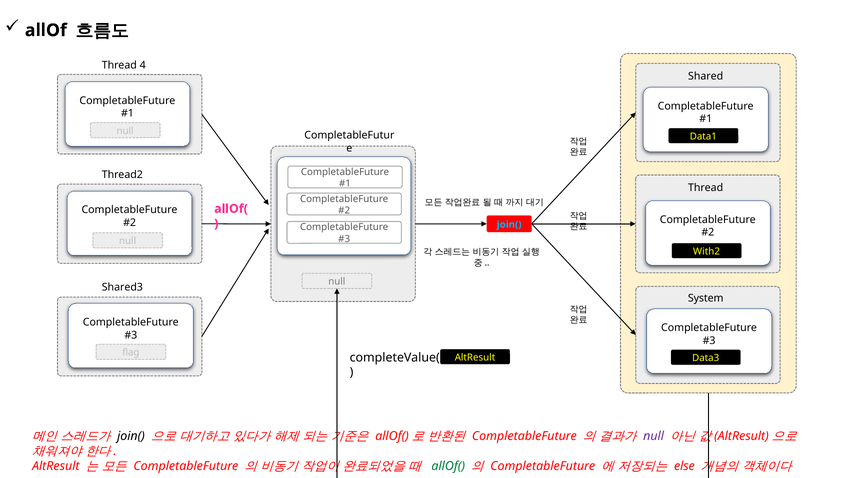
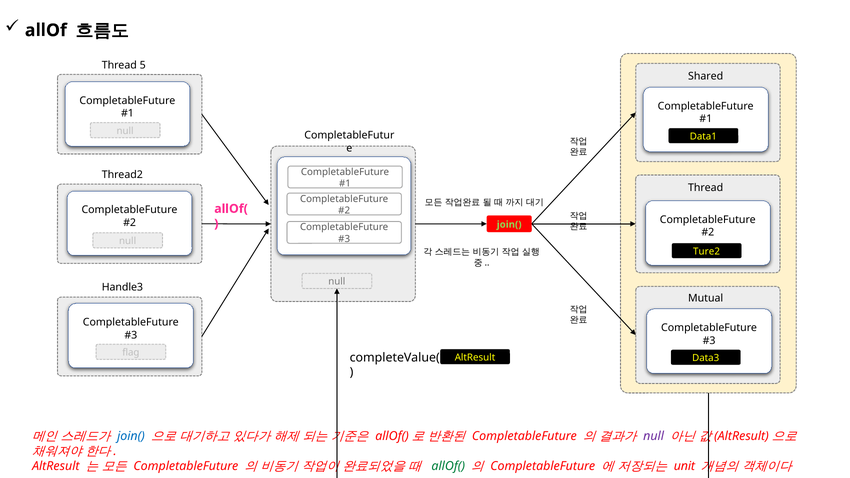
4: 4 -> 5
join( at (509, 225) colour: light blue -> light green
With2: With2 -> Ture2
Shared3: Shared3 -> Handle3
System: System -> Mutual
join( at (131, 436) colour: black -> blue
else: else -> unit
